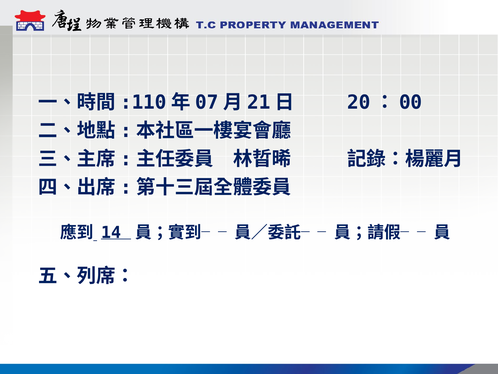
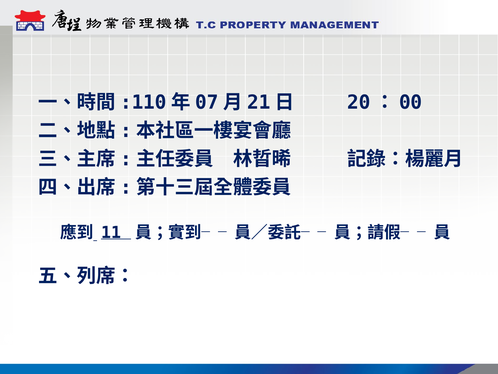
14: 14 -> 11
